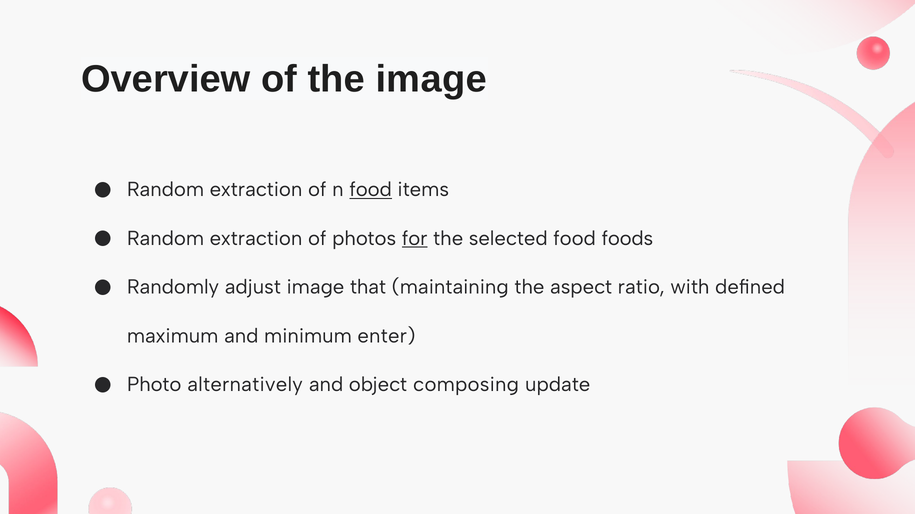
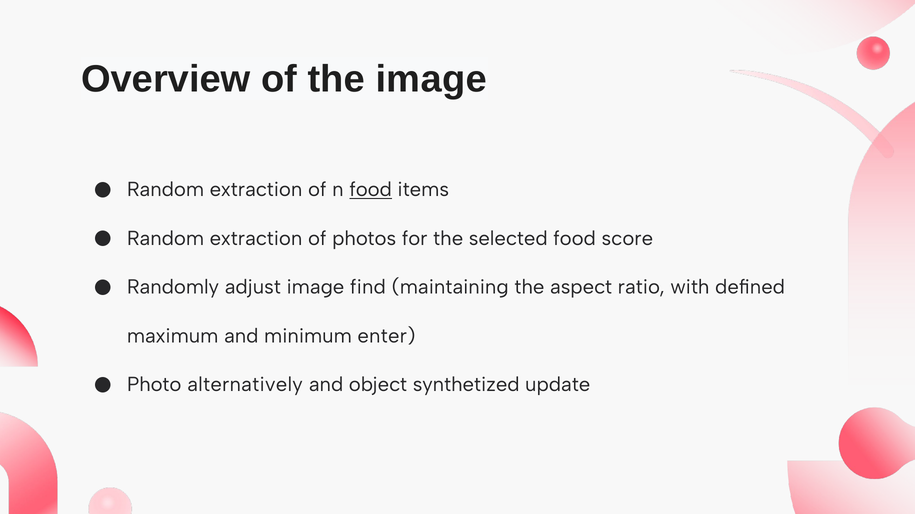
for underline: present -> none
foods: foods -> score
that: that -> find
composing: composing -> synthetized
